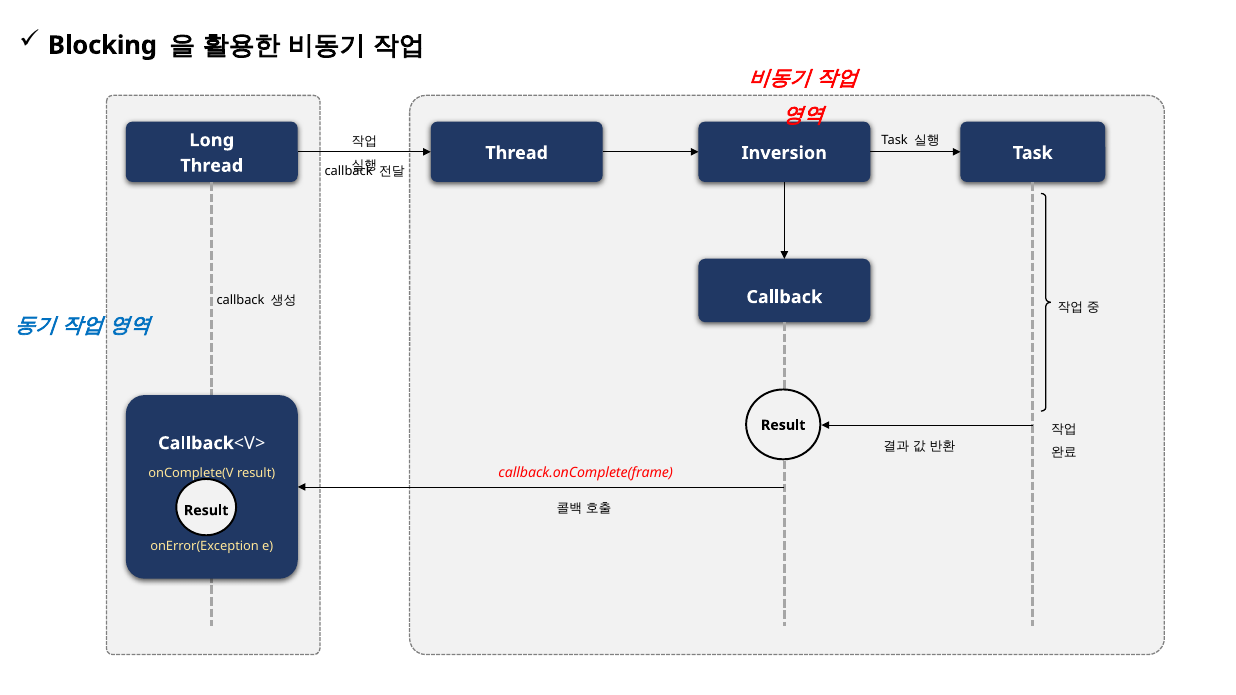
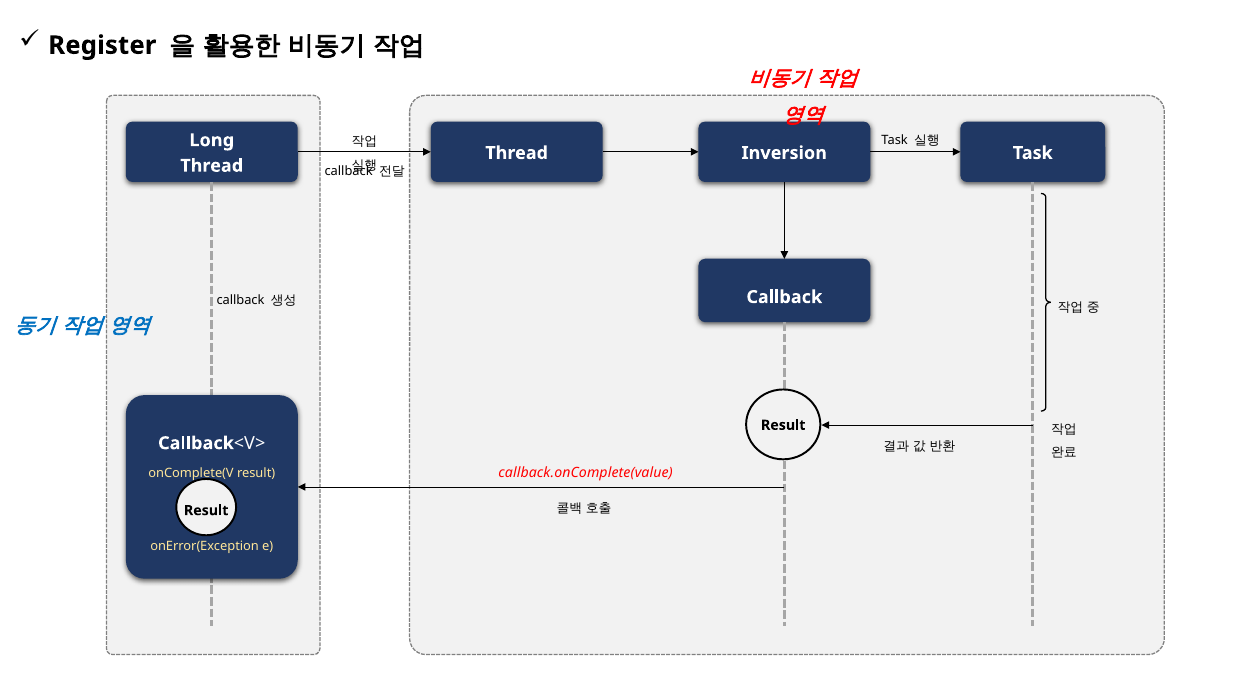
Blocking: Blocking -> Register
callback.onComplete(frame: callback.onComplete(frame -> callback.onComplete(value
